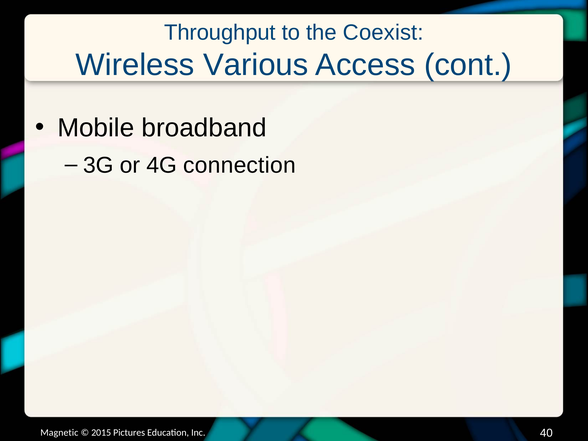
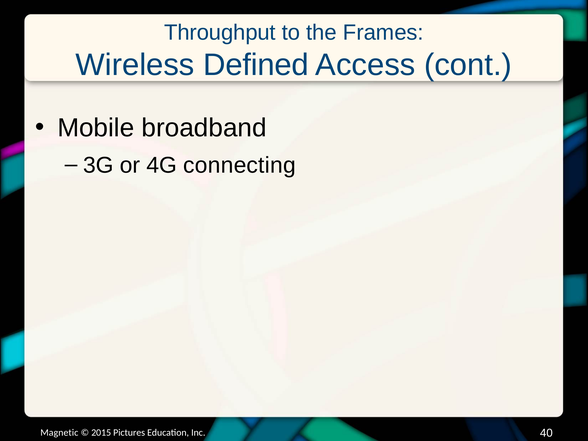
Coexist: Coexist -> Frames
Various: Various -> Defined
connection: connection -> connecting
